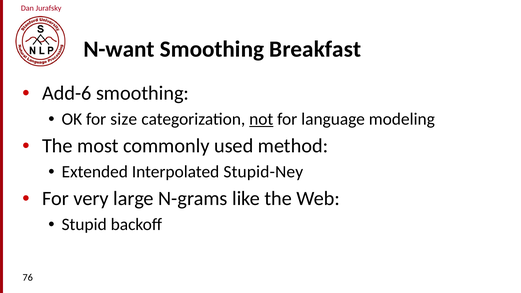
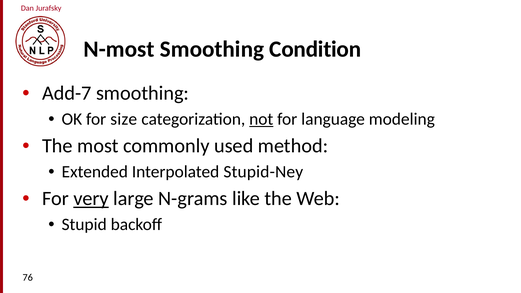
N-want: N-want -> N-most
Breakfast: Breakfast -> Condition
Add-6: Add-6 -> Add-7
very underline: none -> present
